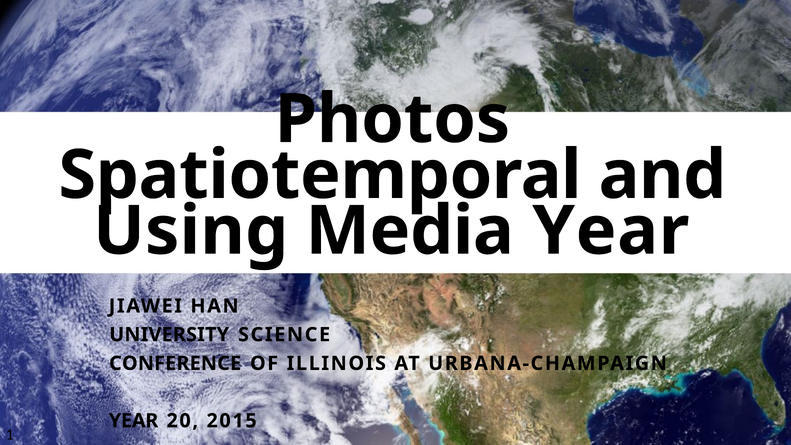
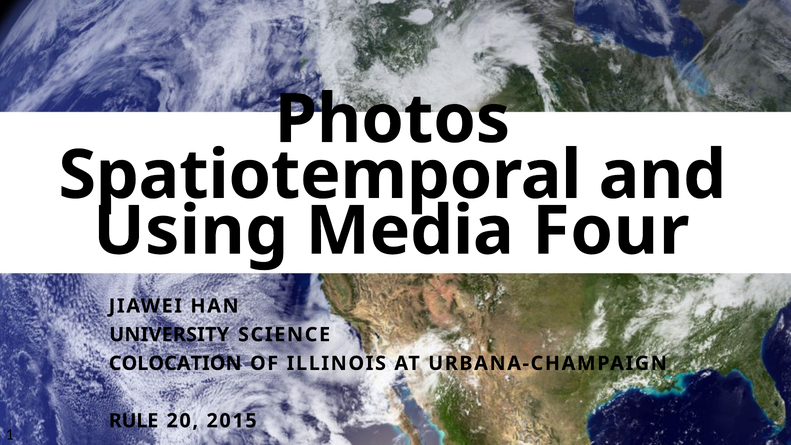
Media Year: Year -> Four
CONFERENCE: CONFERENCE -> COLOCATION
YEAR at (134, 421): YEAR -> RULE
